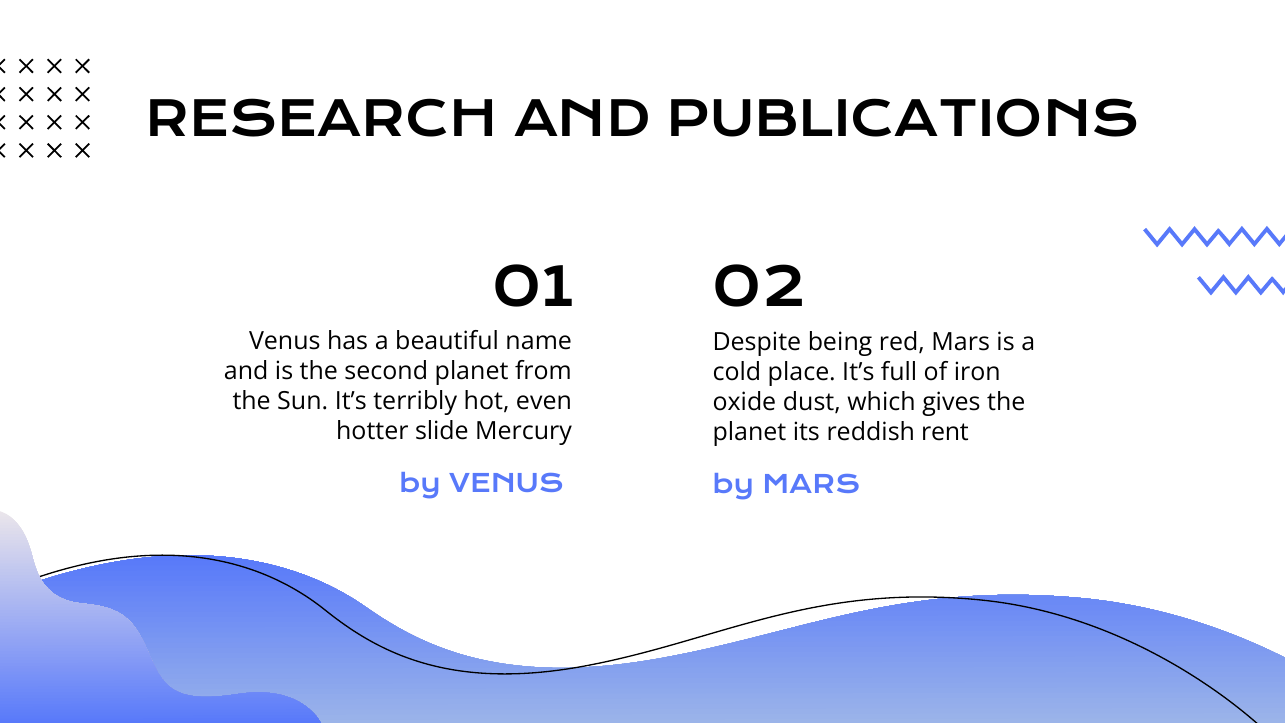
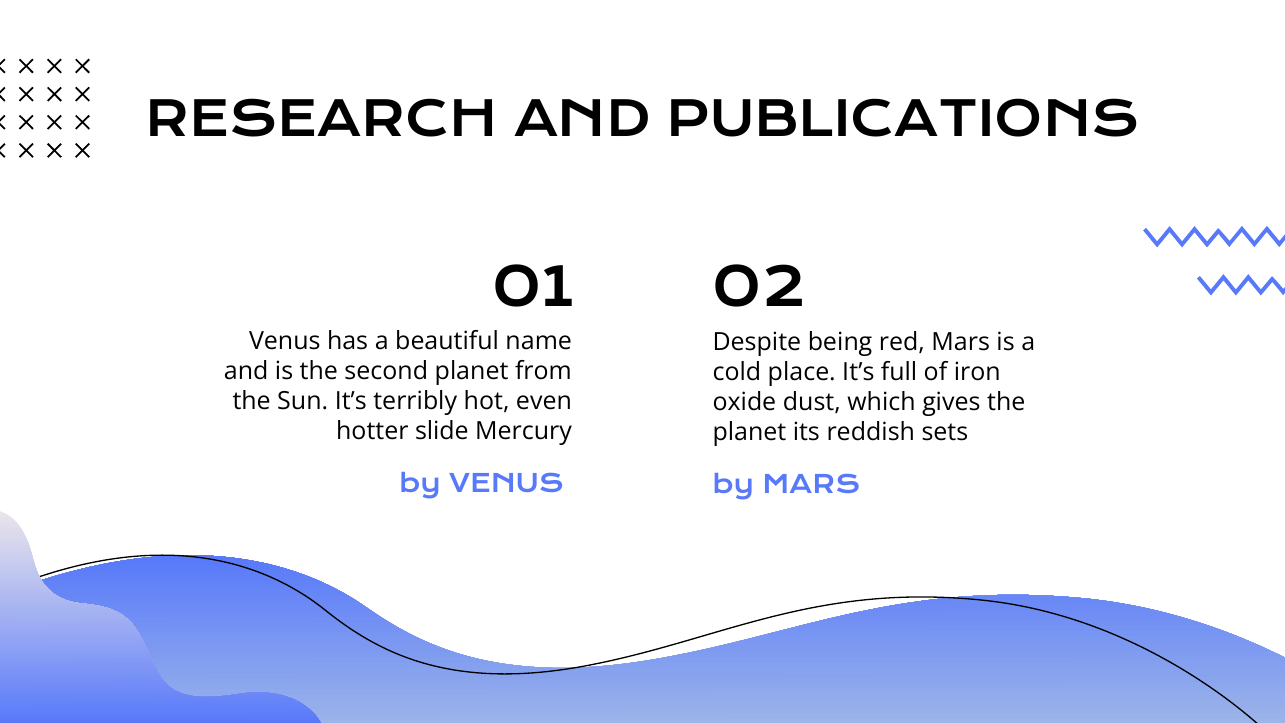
rent: rent -> sets
